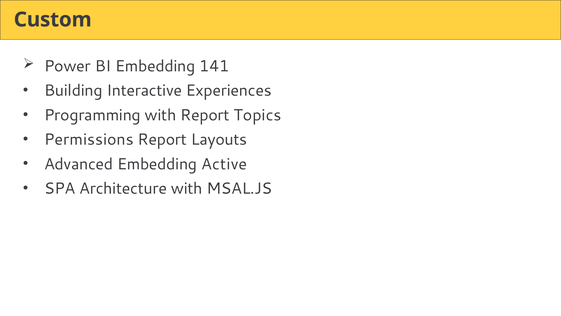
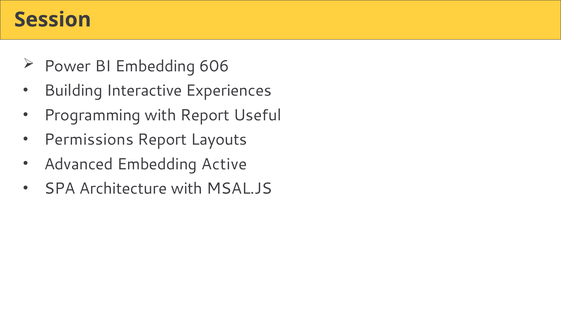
Custom: Custom -> Session
141: 141 -> 606
Topics: Topics -> Useful
